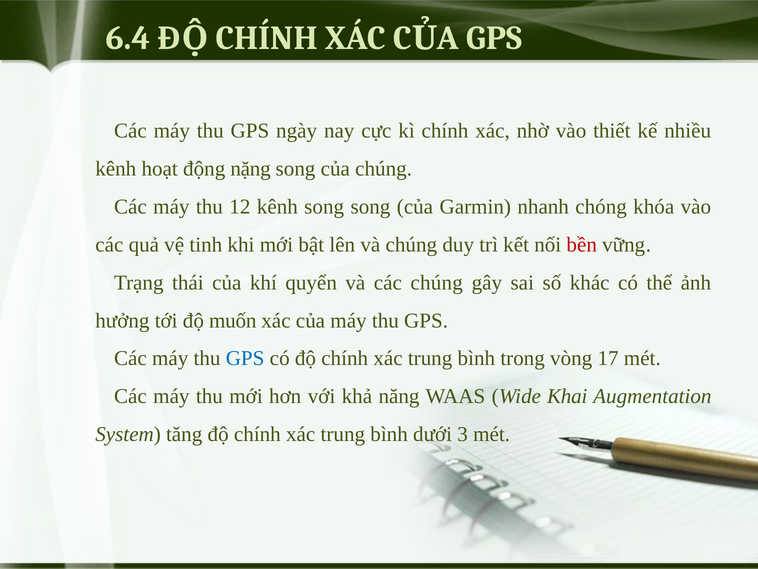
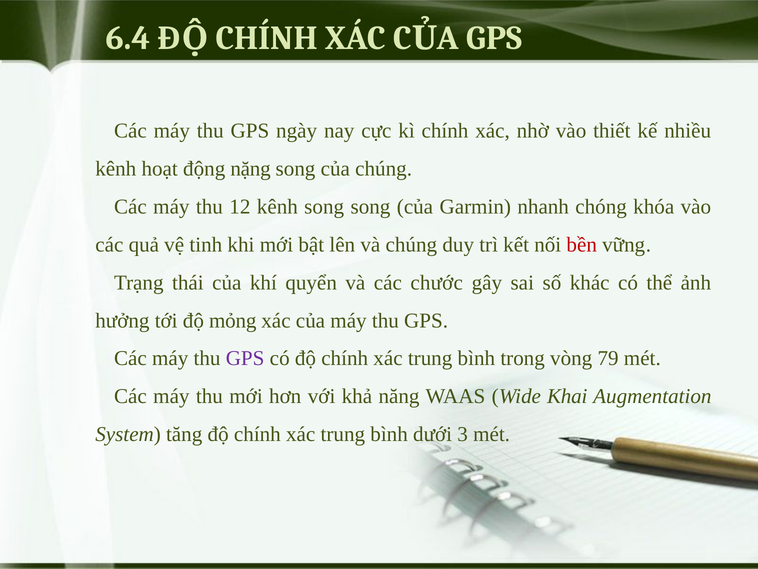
các chúng: chúng -> chước
muốn: muốn -> mỏng
GPS at (245, 358) colour: blue -> purple
17: 17 -> 79
